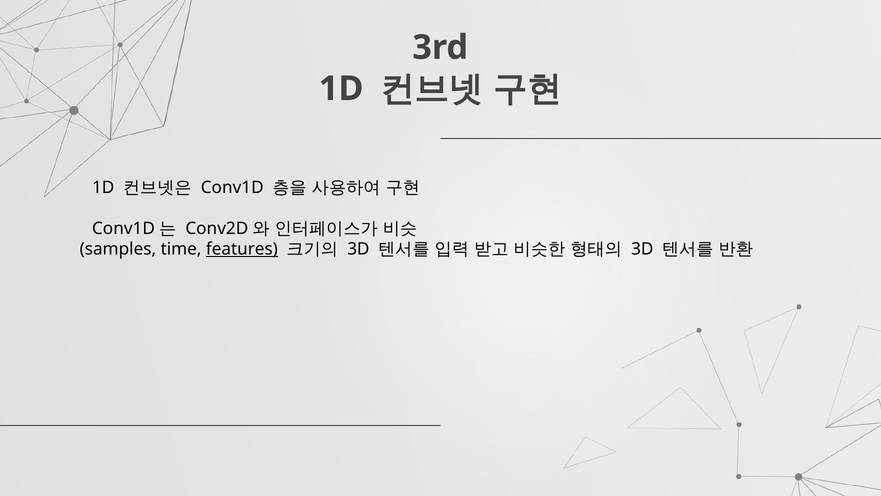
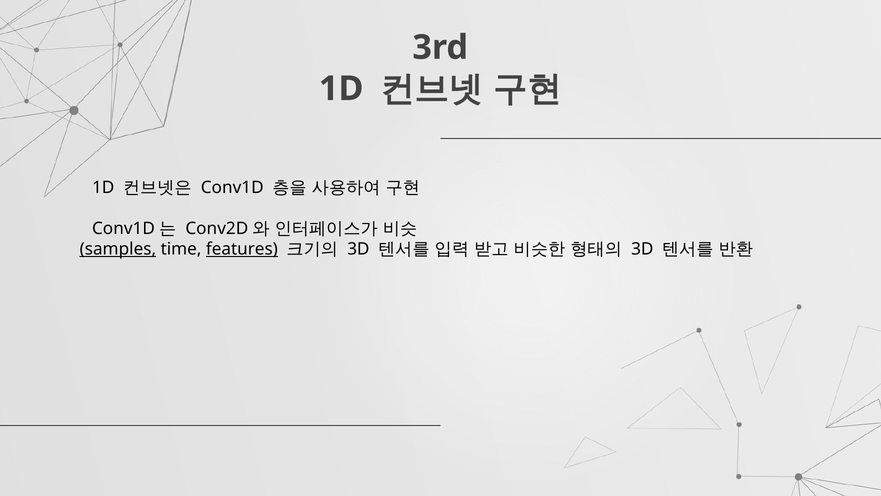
samples underline: none -> present
